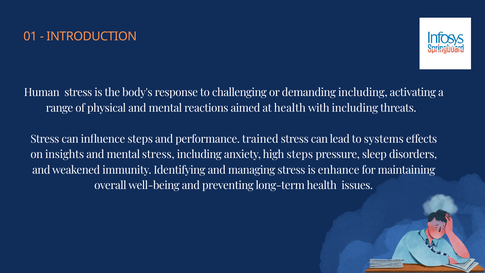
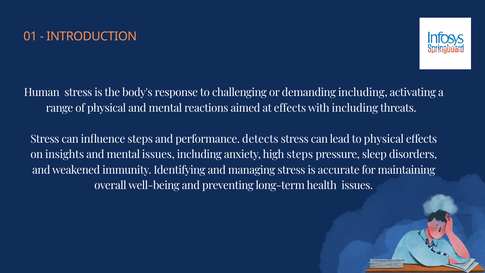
at health: health -> effects
trained: trained -> detects
to systems: systems -> physical
mental stress: stress -> issues
enhance: enhance -> accurate
